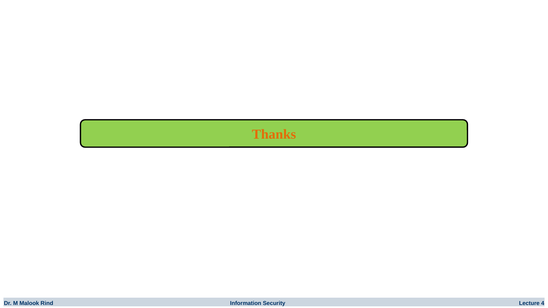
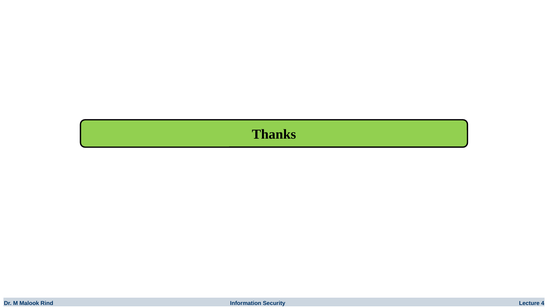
Thanks colour: orange -> black
